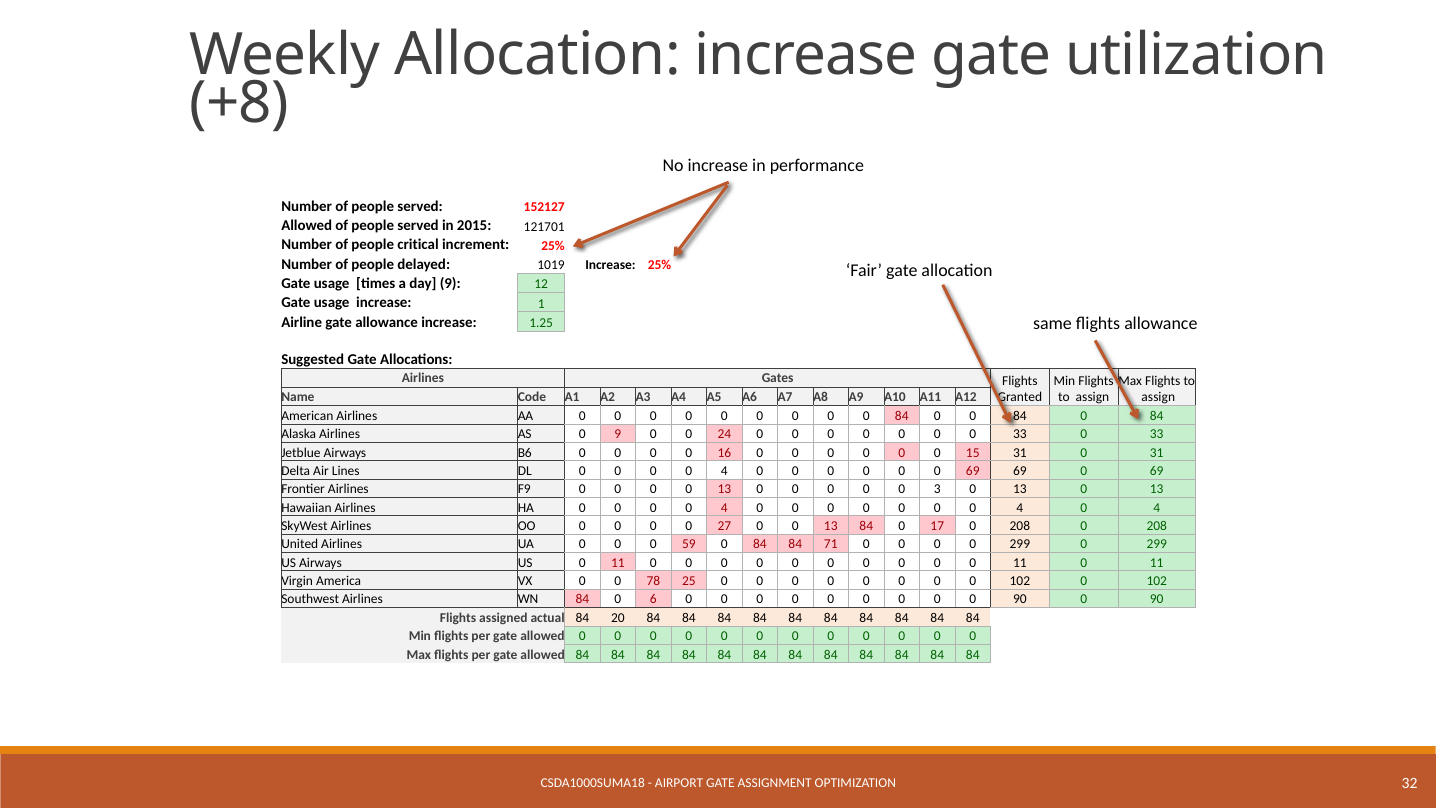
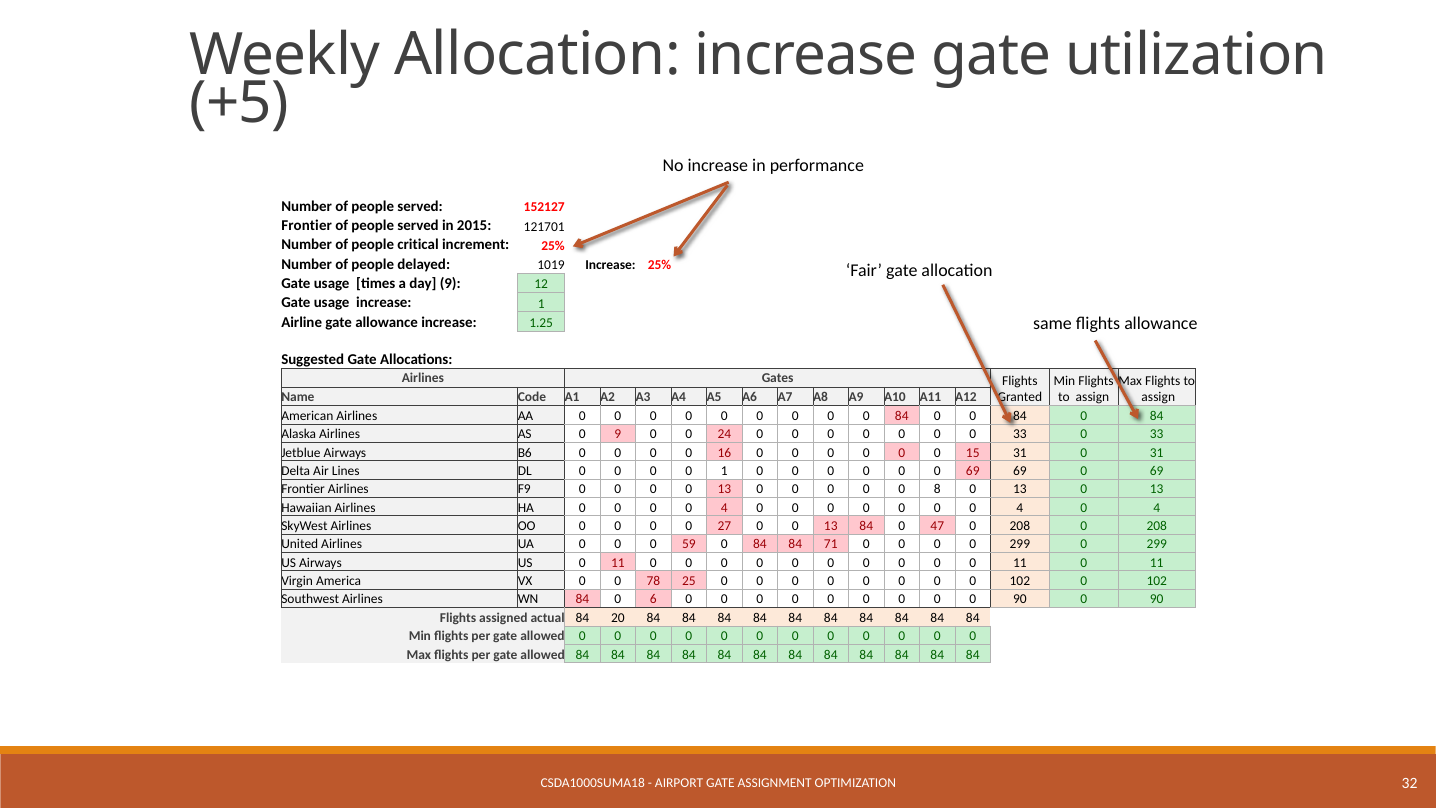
+8: +8 -> +5
Allowed at (307, 226): Allowed -> Frontier
4 at (724, 471): 4 -> 1
3: 3 -> 8
17: 17 -> 47
